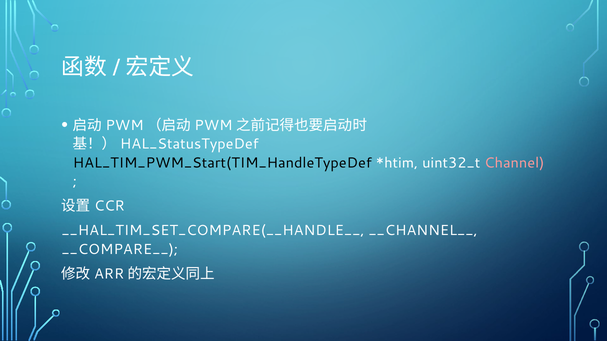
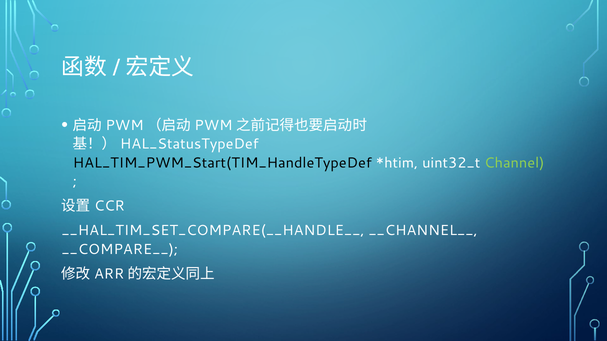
Channel colour: pink -> light green
